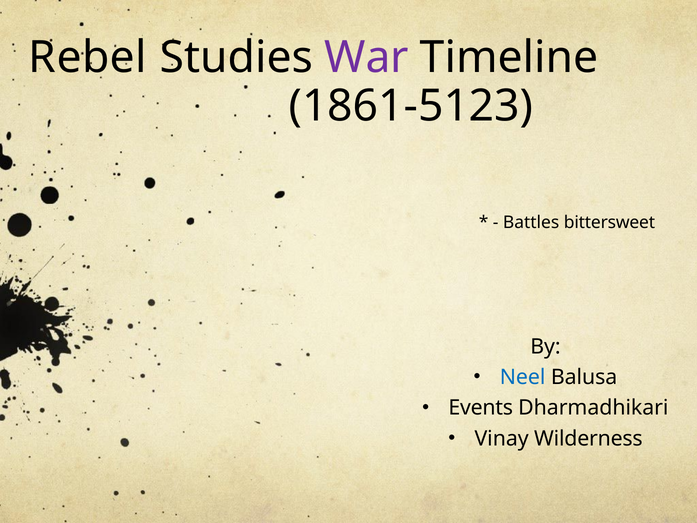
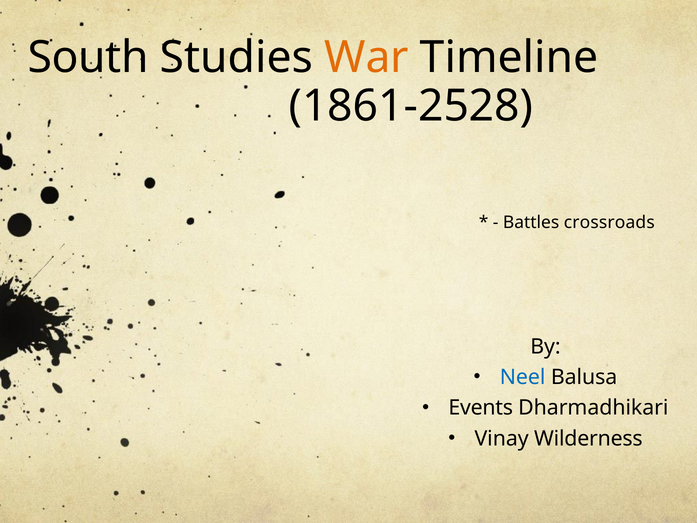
Rebel: Rebel -> South
War colour: purple -> orange
1861-5123: 1861-5123 -> 1861-2528
bittersweet: bittersweet -> crossroads
